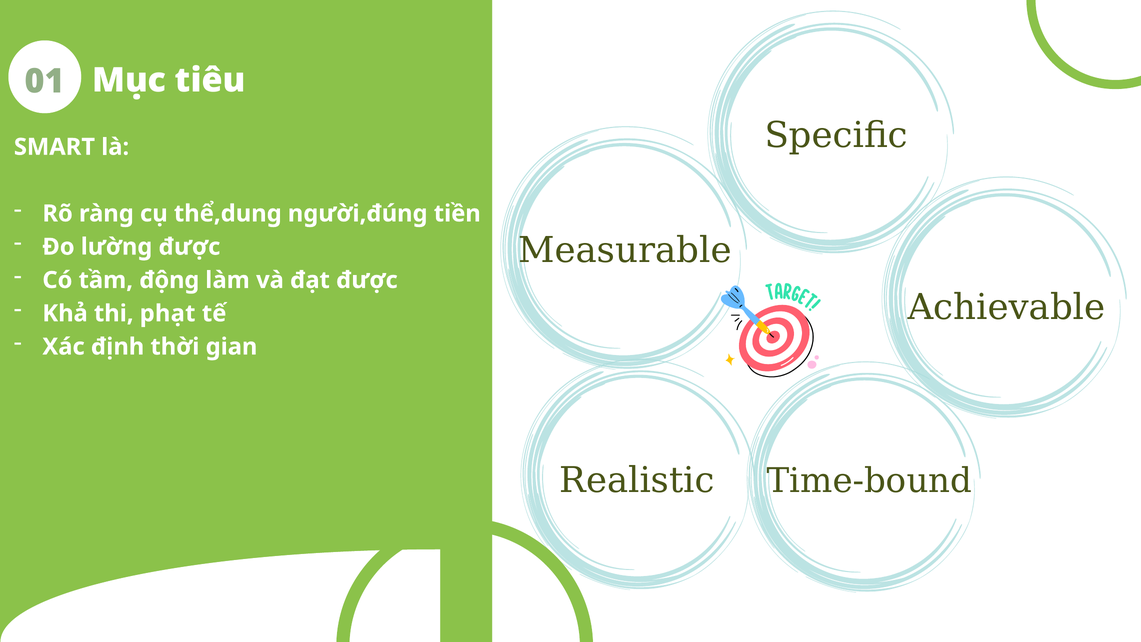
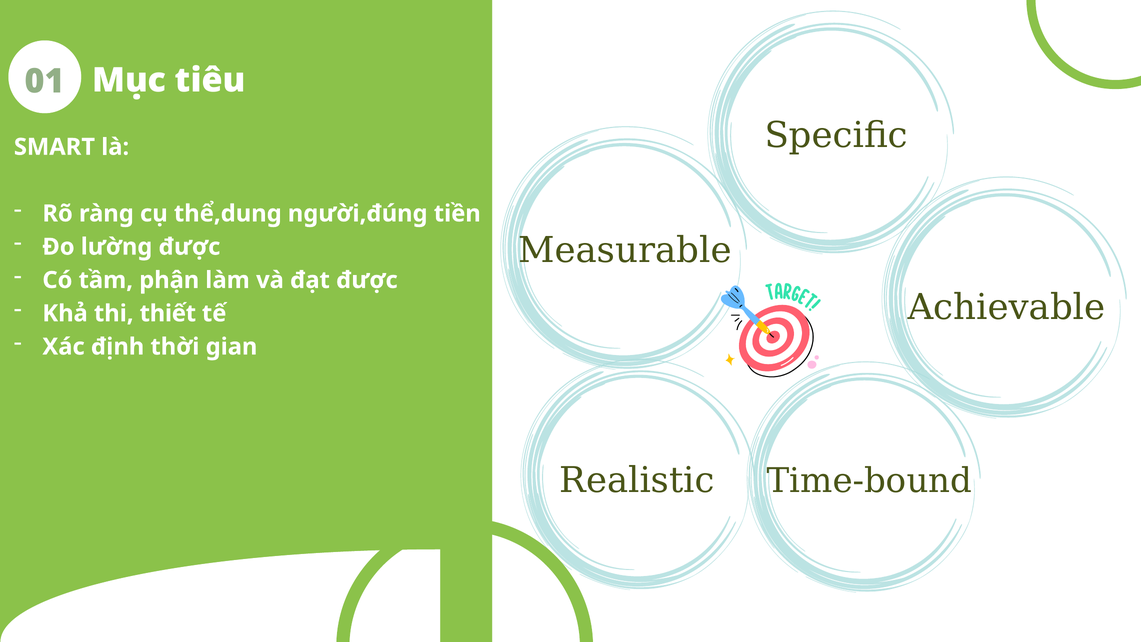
động: động -> phận
phạt: phạt -> thiết
